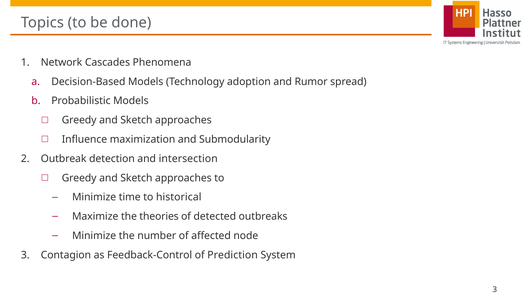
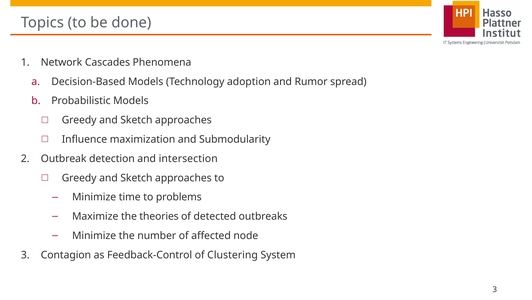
historical: historical -> problems
Prediction: Prediction -> Clustering
